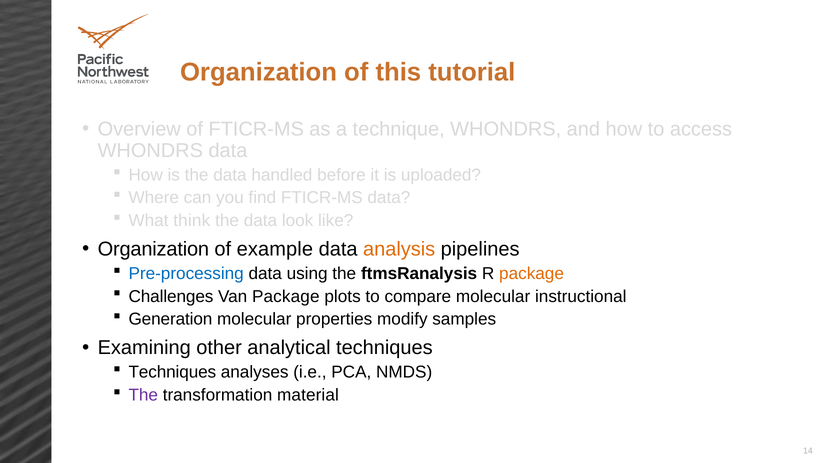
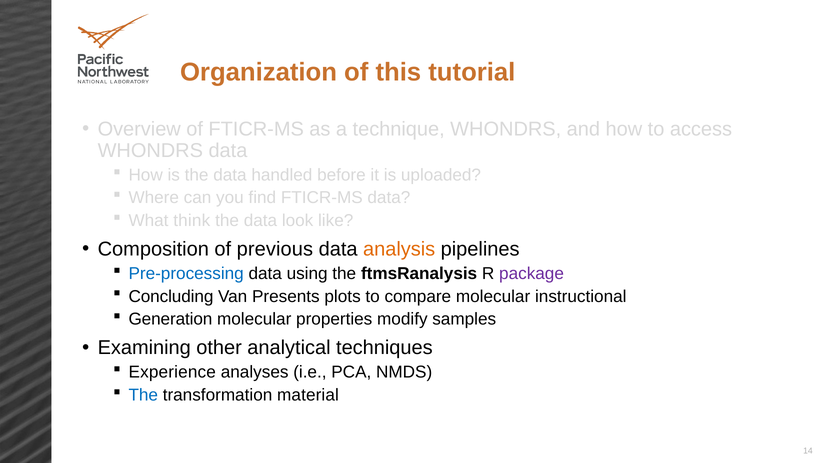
Organization at (153, 249): Organization -> Composition
example: example -> previous
package at (532, 274) colour: orange -> purple
Challenges: Challenges -> Concluding
Van Package: Package -> Presents
Techniques at (172, 372): Techniques -> Experience
The at (143, 395) colour: purple -> blue
